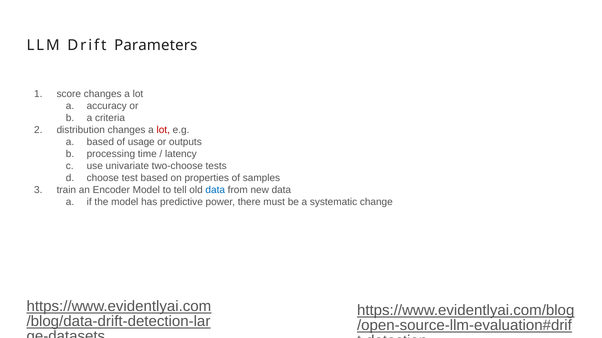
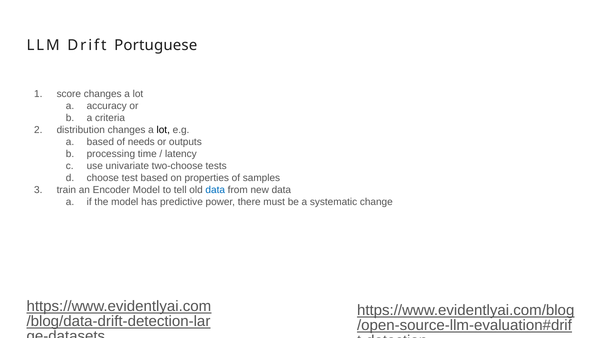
Parameters: Parameters -> Portuguese
lot at (163, 130) colour: red -> black
usage: usage -> needs
